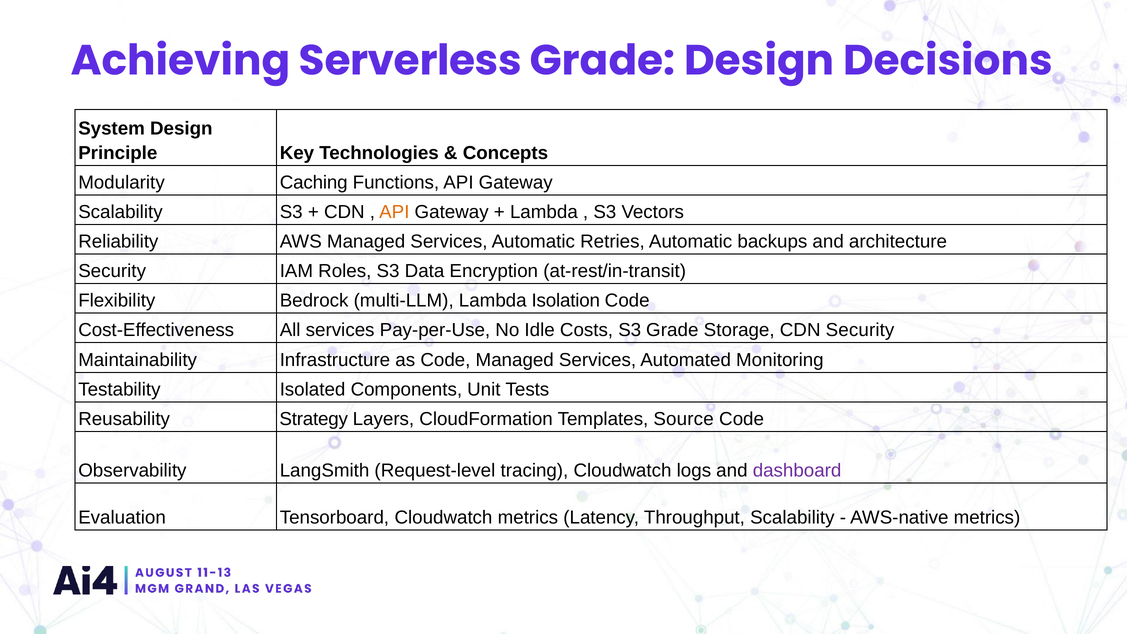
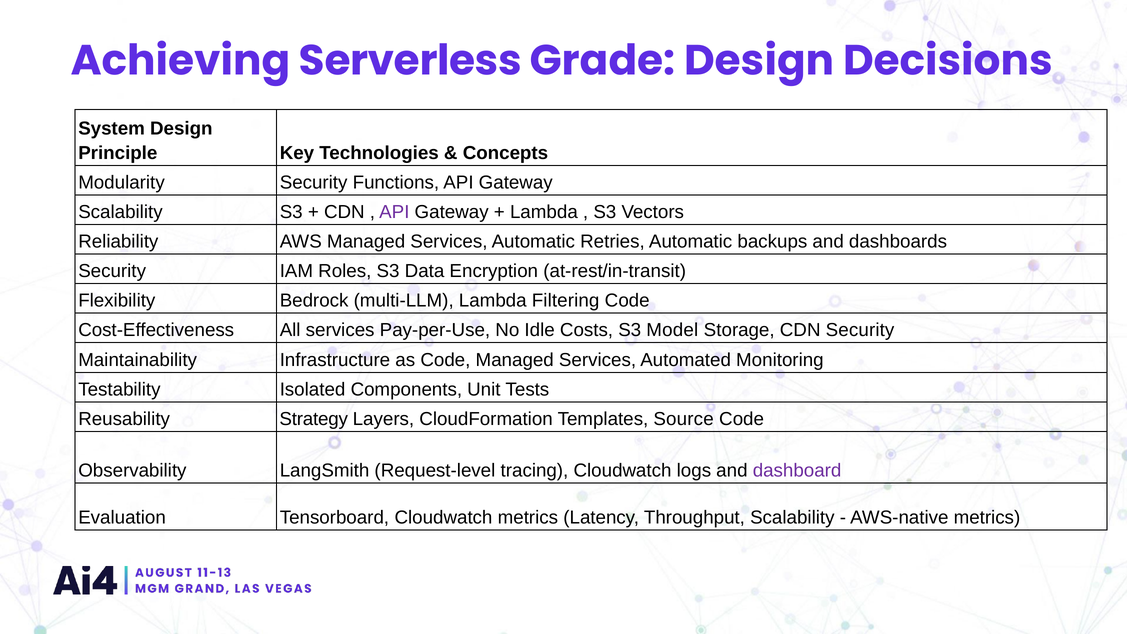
Modularity Caching: Caching -> Security
API at (394, 212) colour: orange -> purple
architecture: architecture -> dashboards
Isolation: Isolation -> Filtering
S3 Grade: Grade -> Model
